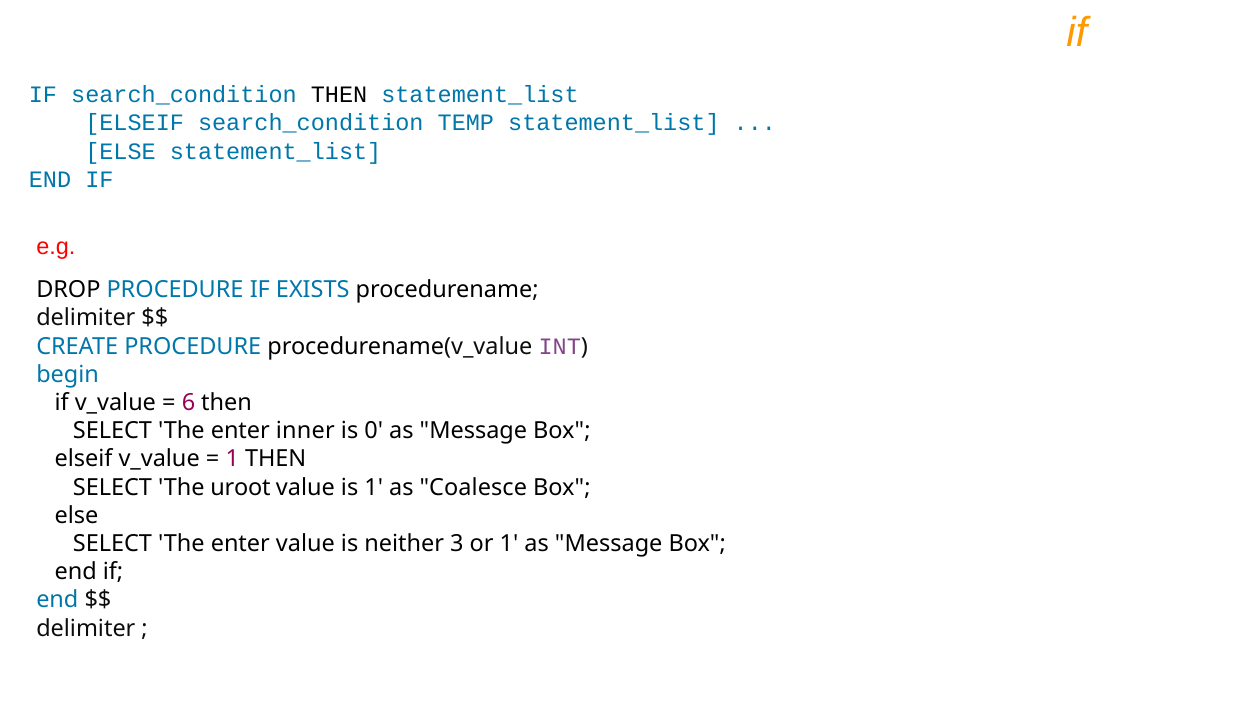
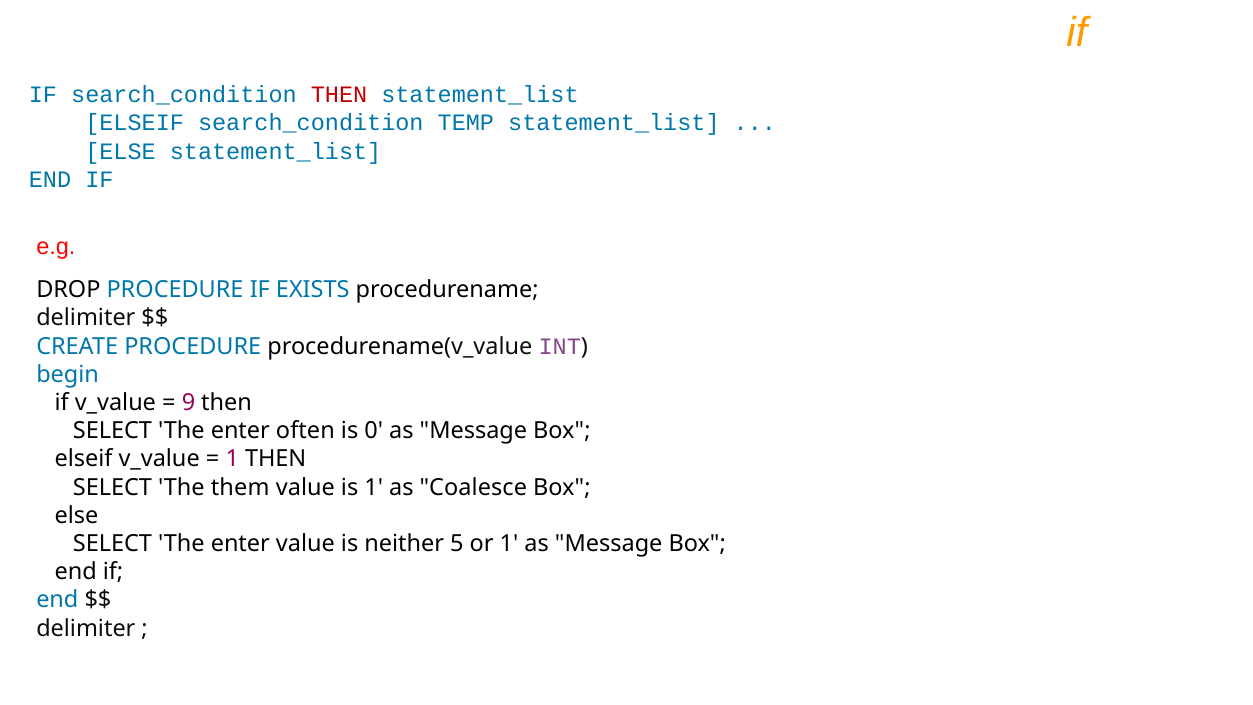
THEN at (339, 95) colour: black -> red
6: 6 -> 9
inner: inner -> often
uroot: uroot -> them
3: 3 -> 5
